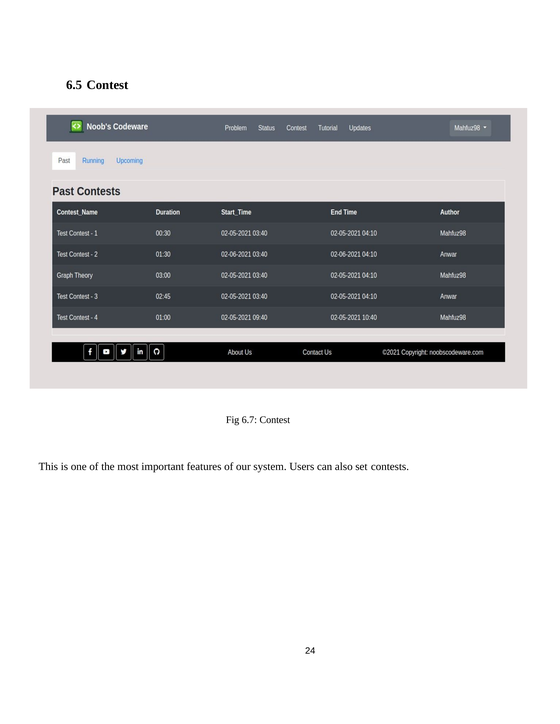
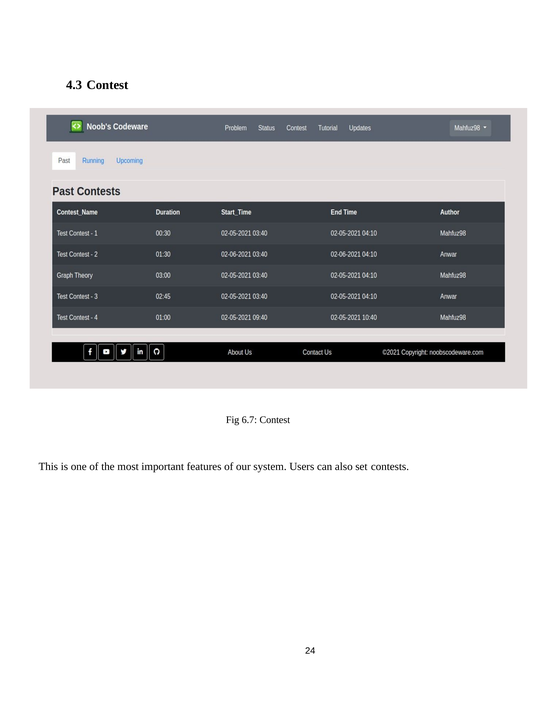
6.5: 6.5 -> 4.3
